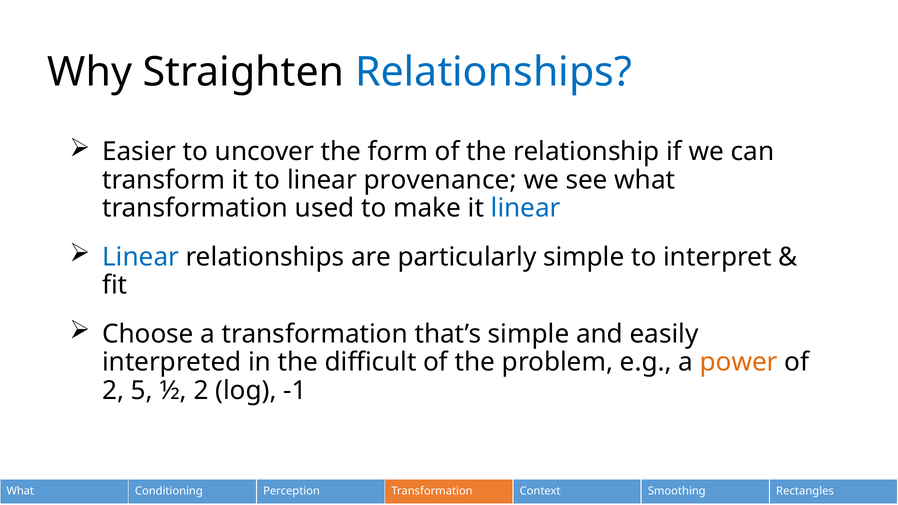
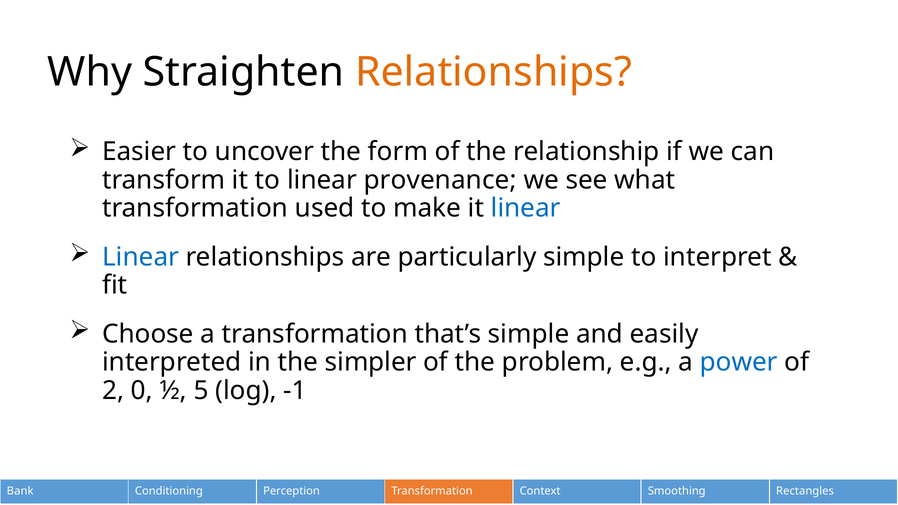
Relationships at (493, 72) colour: blue -> orange
difficult: difficult -> simpler
power colour: orange -> blue
5: 5 -> 0
½ 2: 2 -> 5
What at (20, 491): What -> Bank
